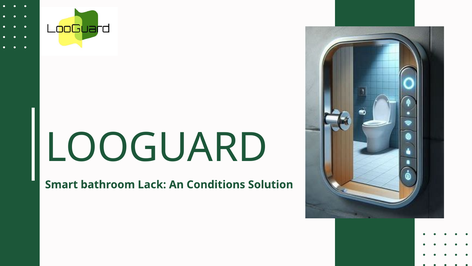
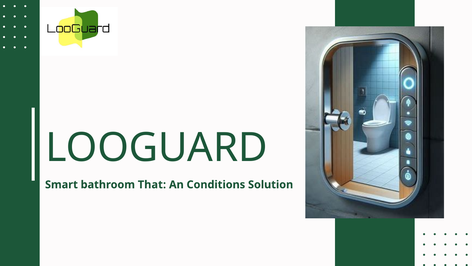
Lack: Lack -> That
